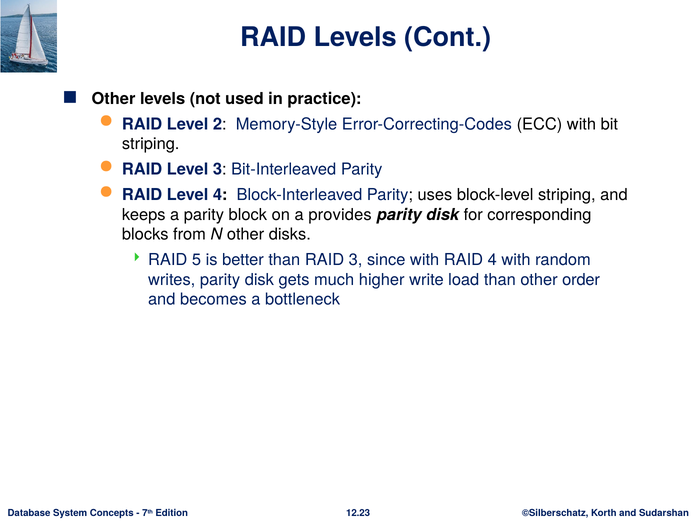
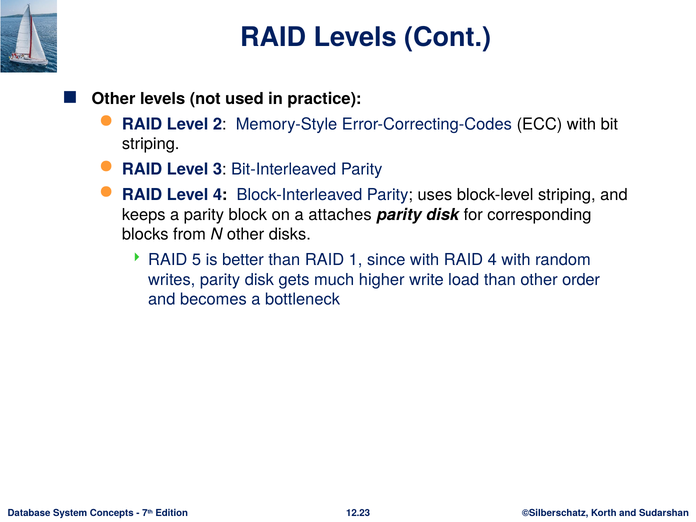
provides: provides -> attaches
RAID 3: 3 -> 1
